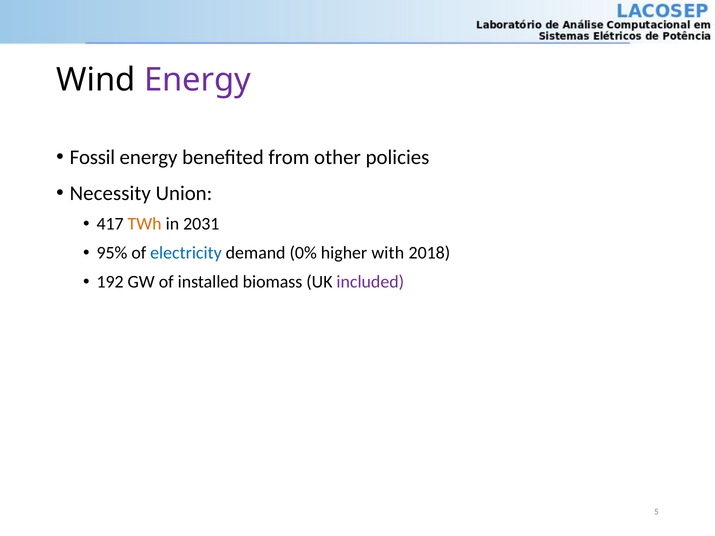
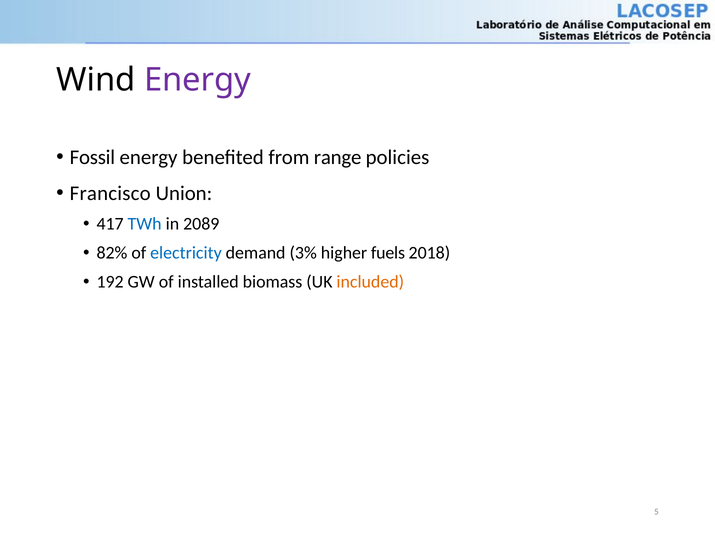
other: other -> range
Necessity: Necessity -> Francisco
TWh colour: orange -> blue
2031: 2031 -> 2089
95%: 95% -> 82%
0%: 0% -> 3%
with: with -> fuels
included colour: purple -> orange
